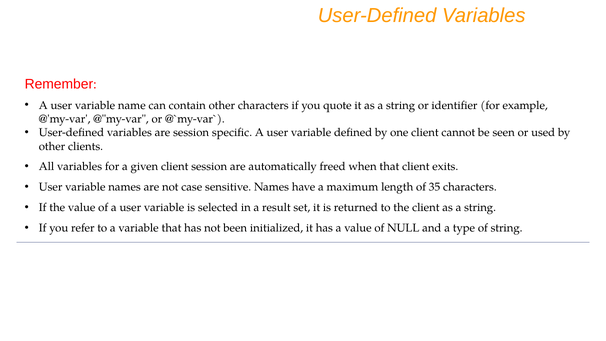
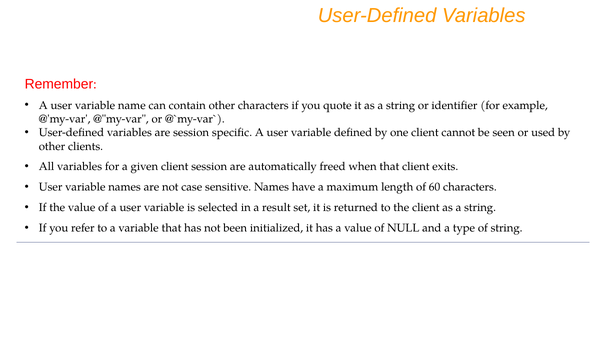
35: 35 -> 60
